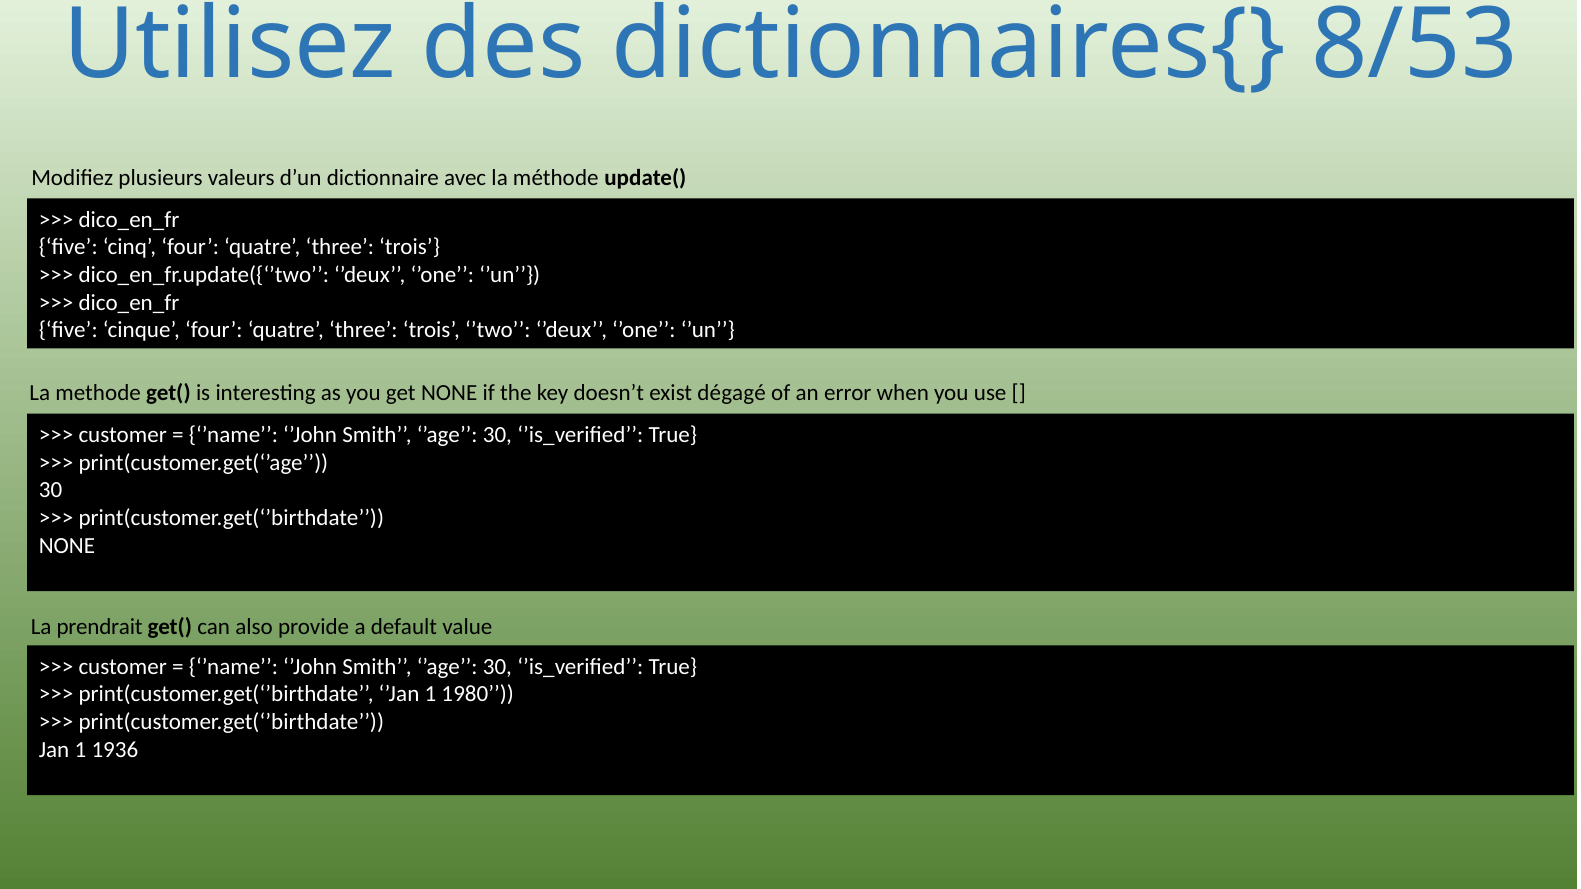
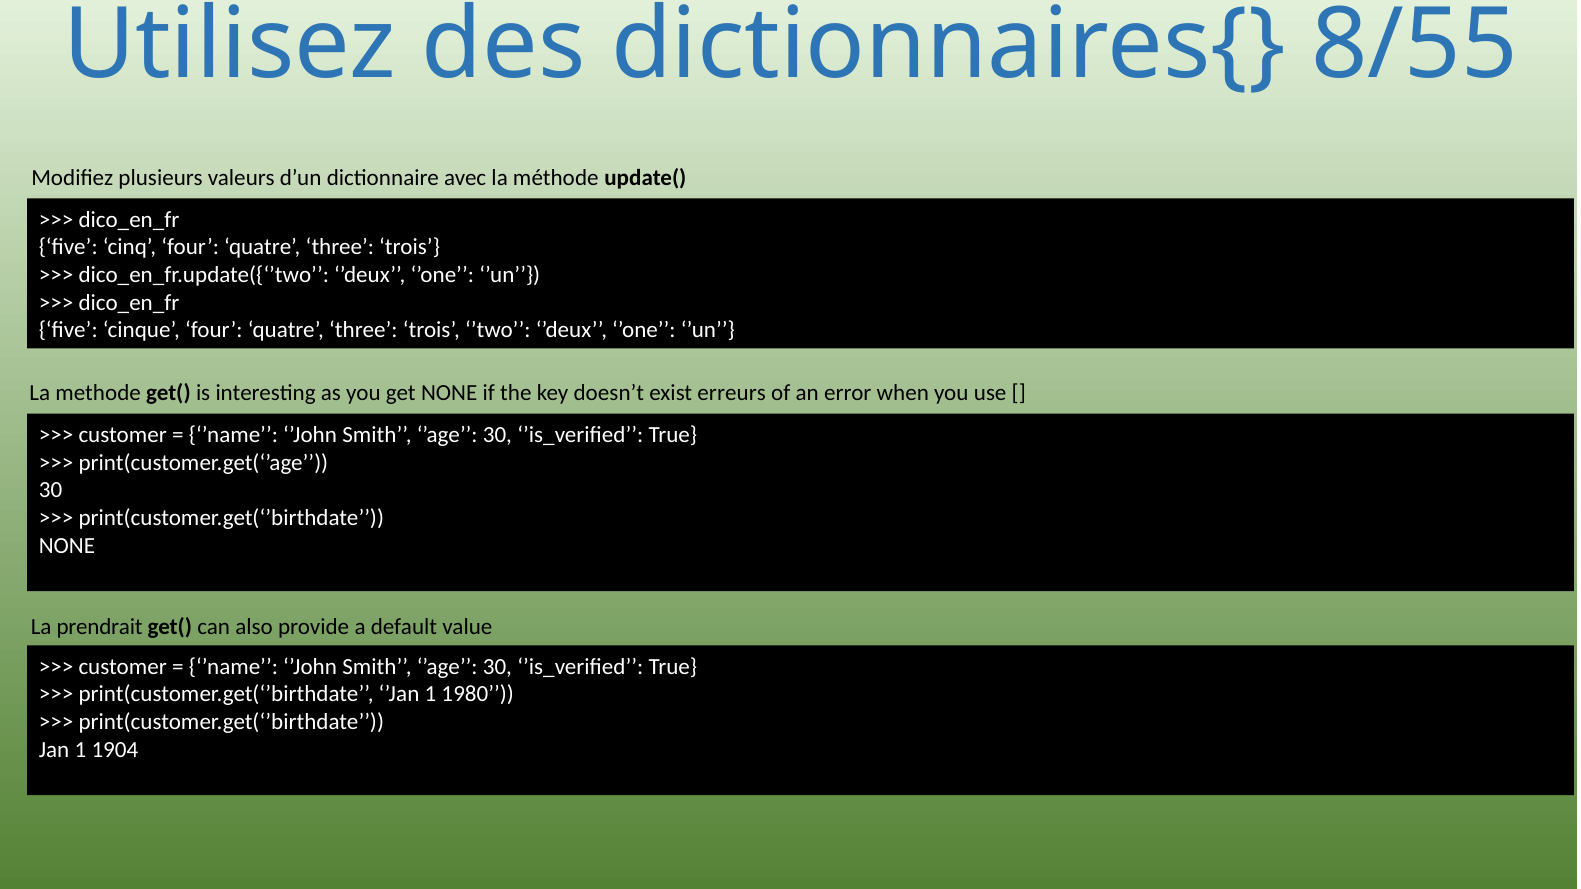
8/53: 8/53 -> 8/55
dégagé: dégagé -> erreurs
1936: 1936 -> 1904
